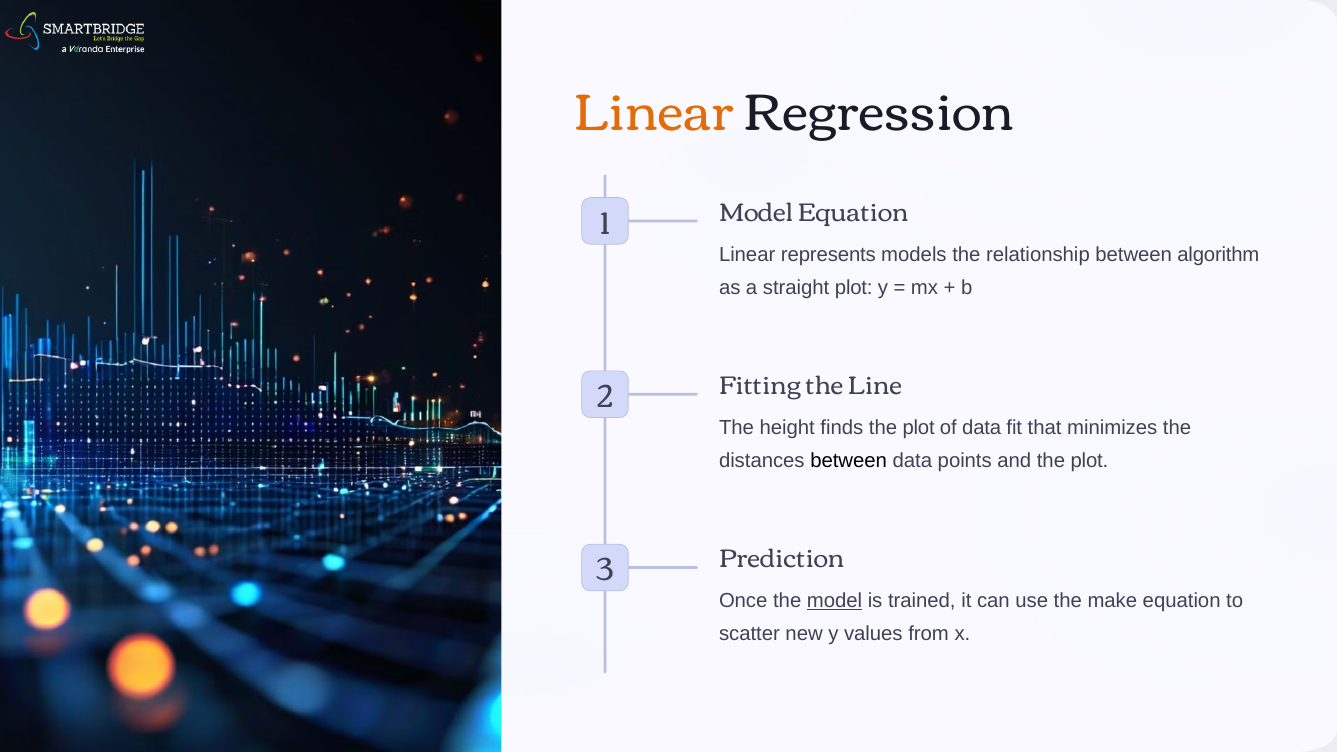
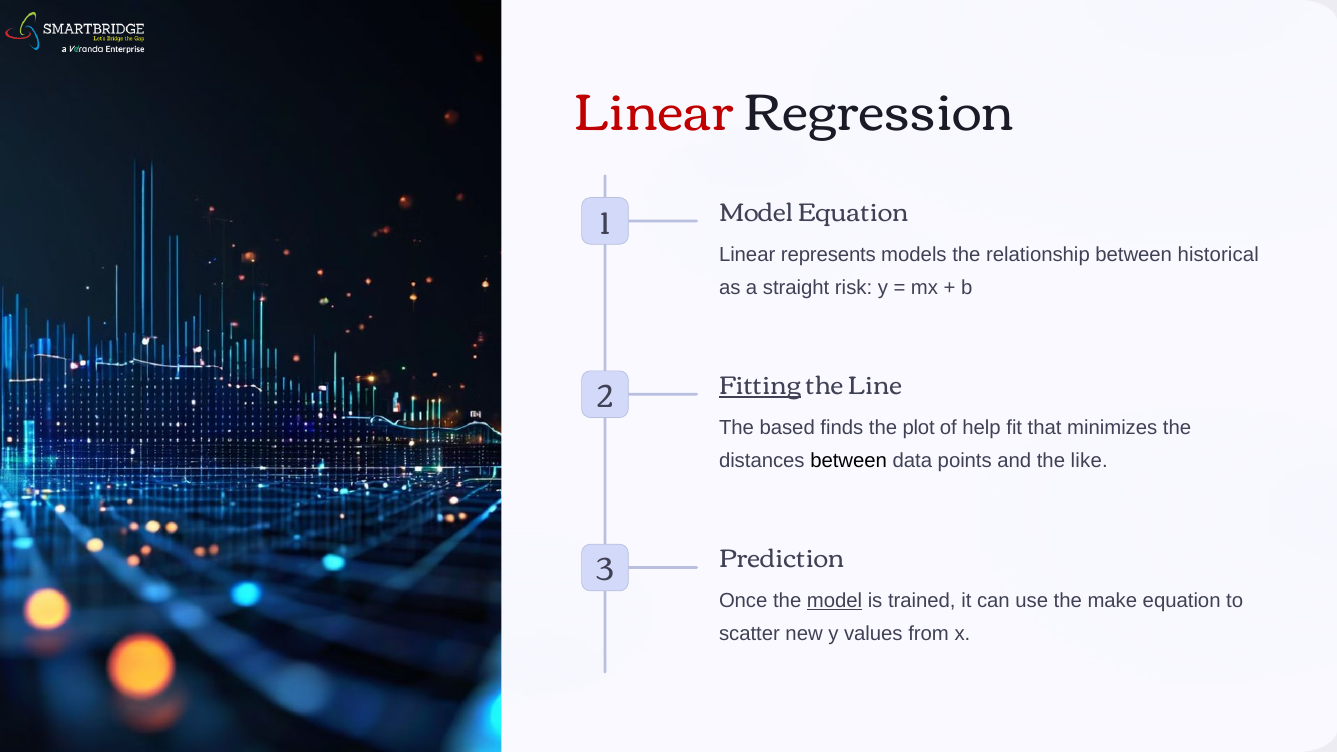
Linear at (654, 113) colour: orange -> red
algorithm: algorithm -> historical
straight plot: plot -> risk
Fitting underline: none -> present
height: height -> based
of data: data -> help
and the plot: plot -> like
